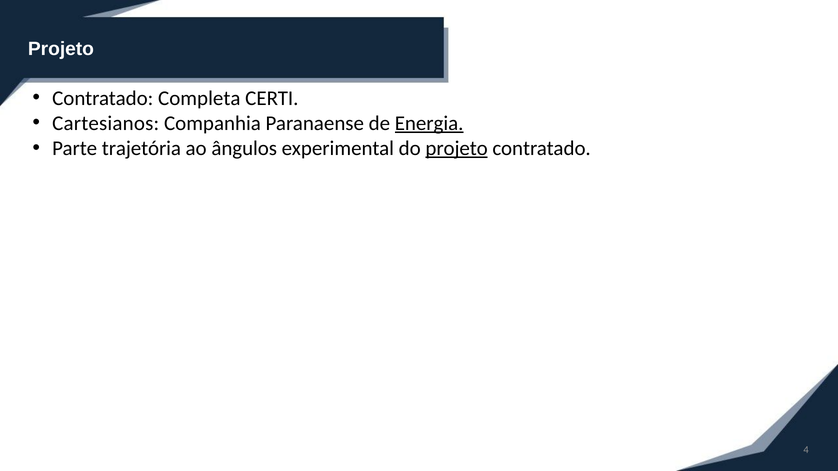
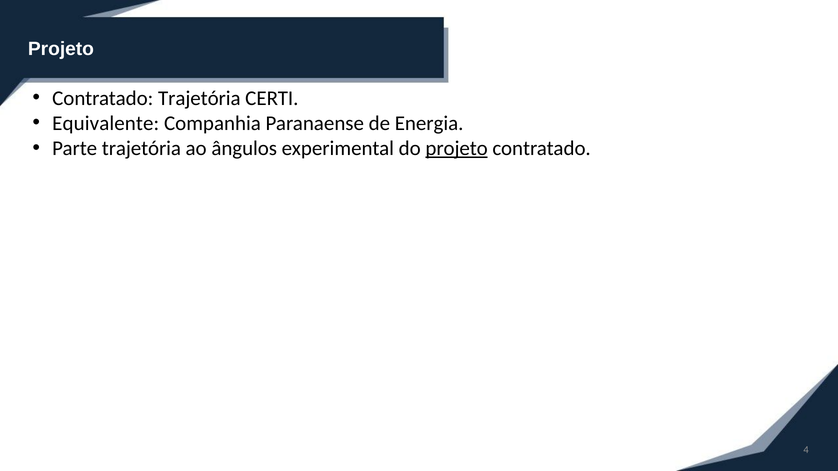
Contratado Completa: Completa -> Trajetória
Cartesianos: Cartesianos -> Equivalente
Energia underline: present -> none
